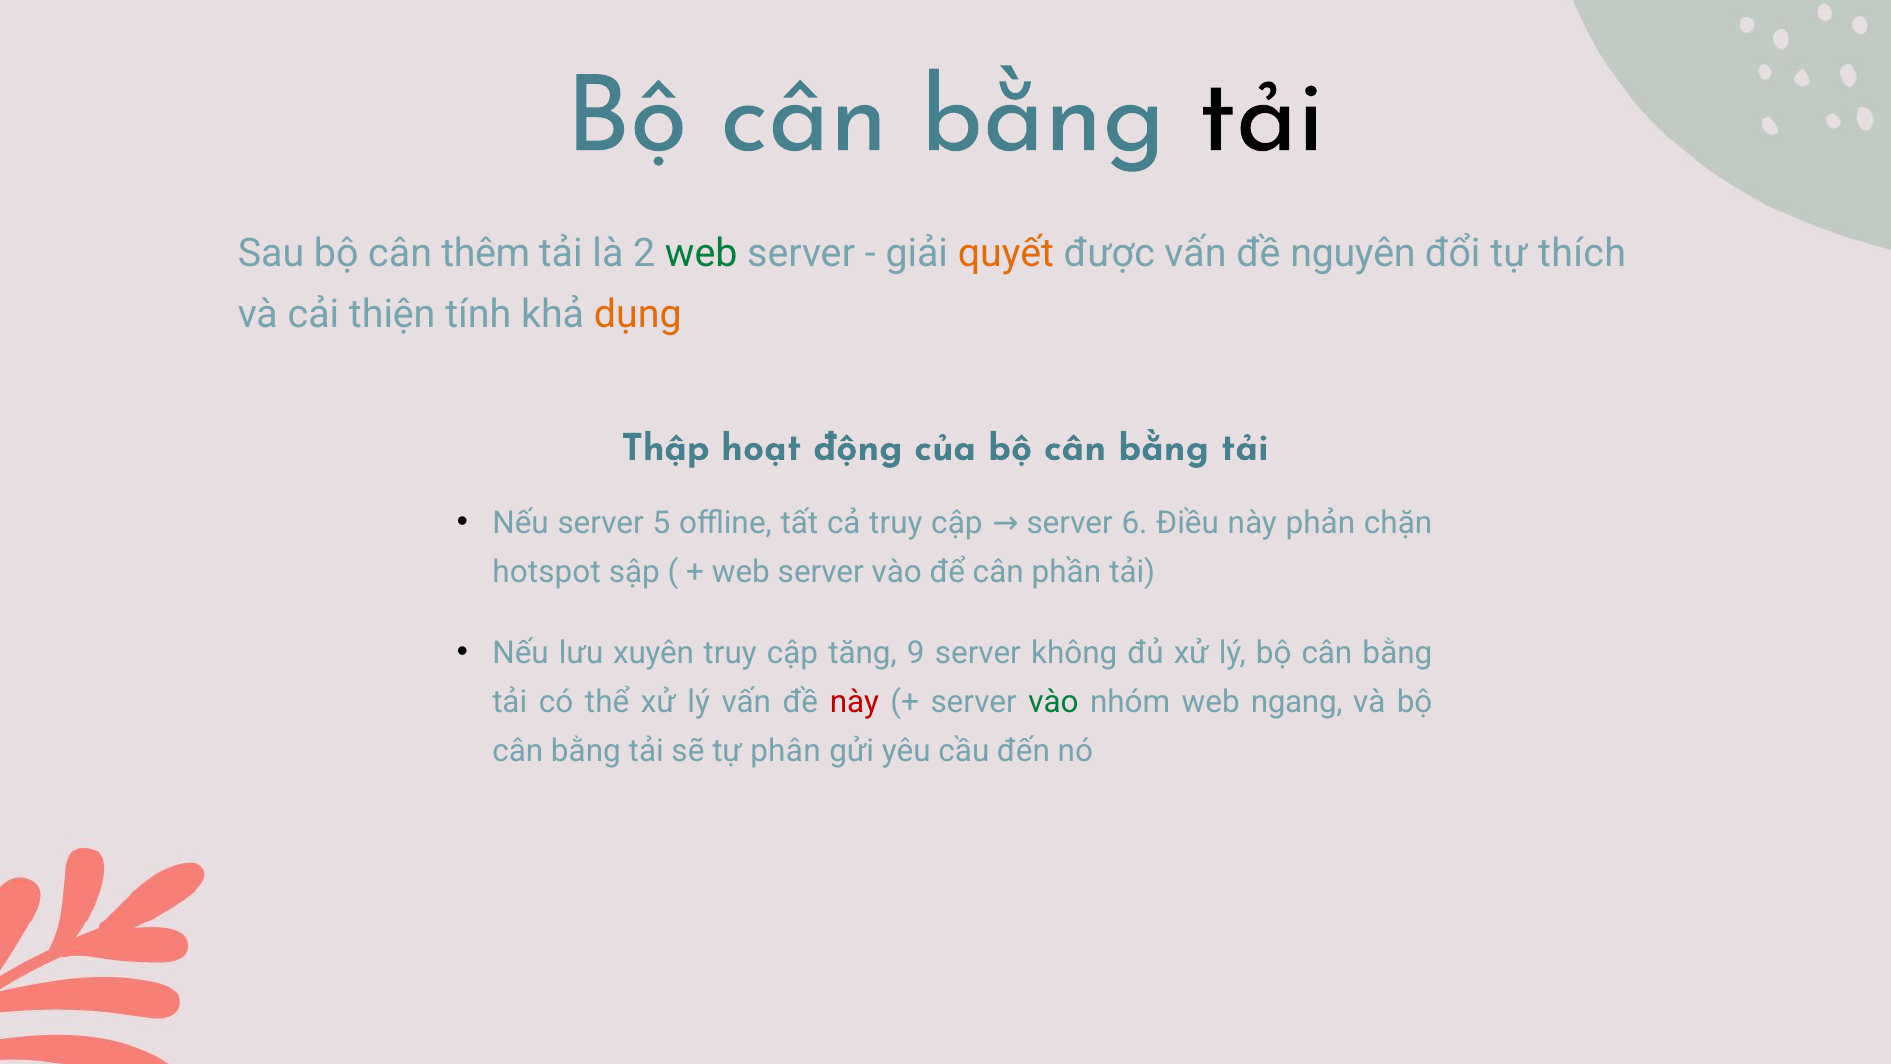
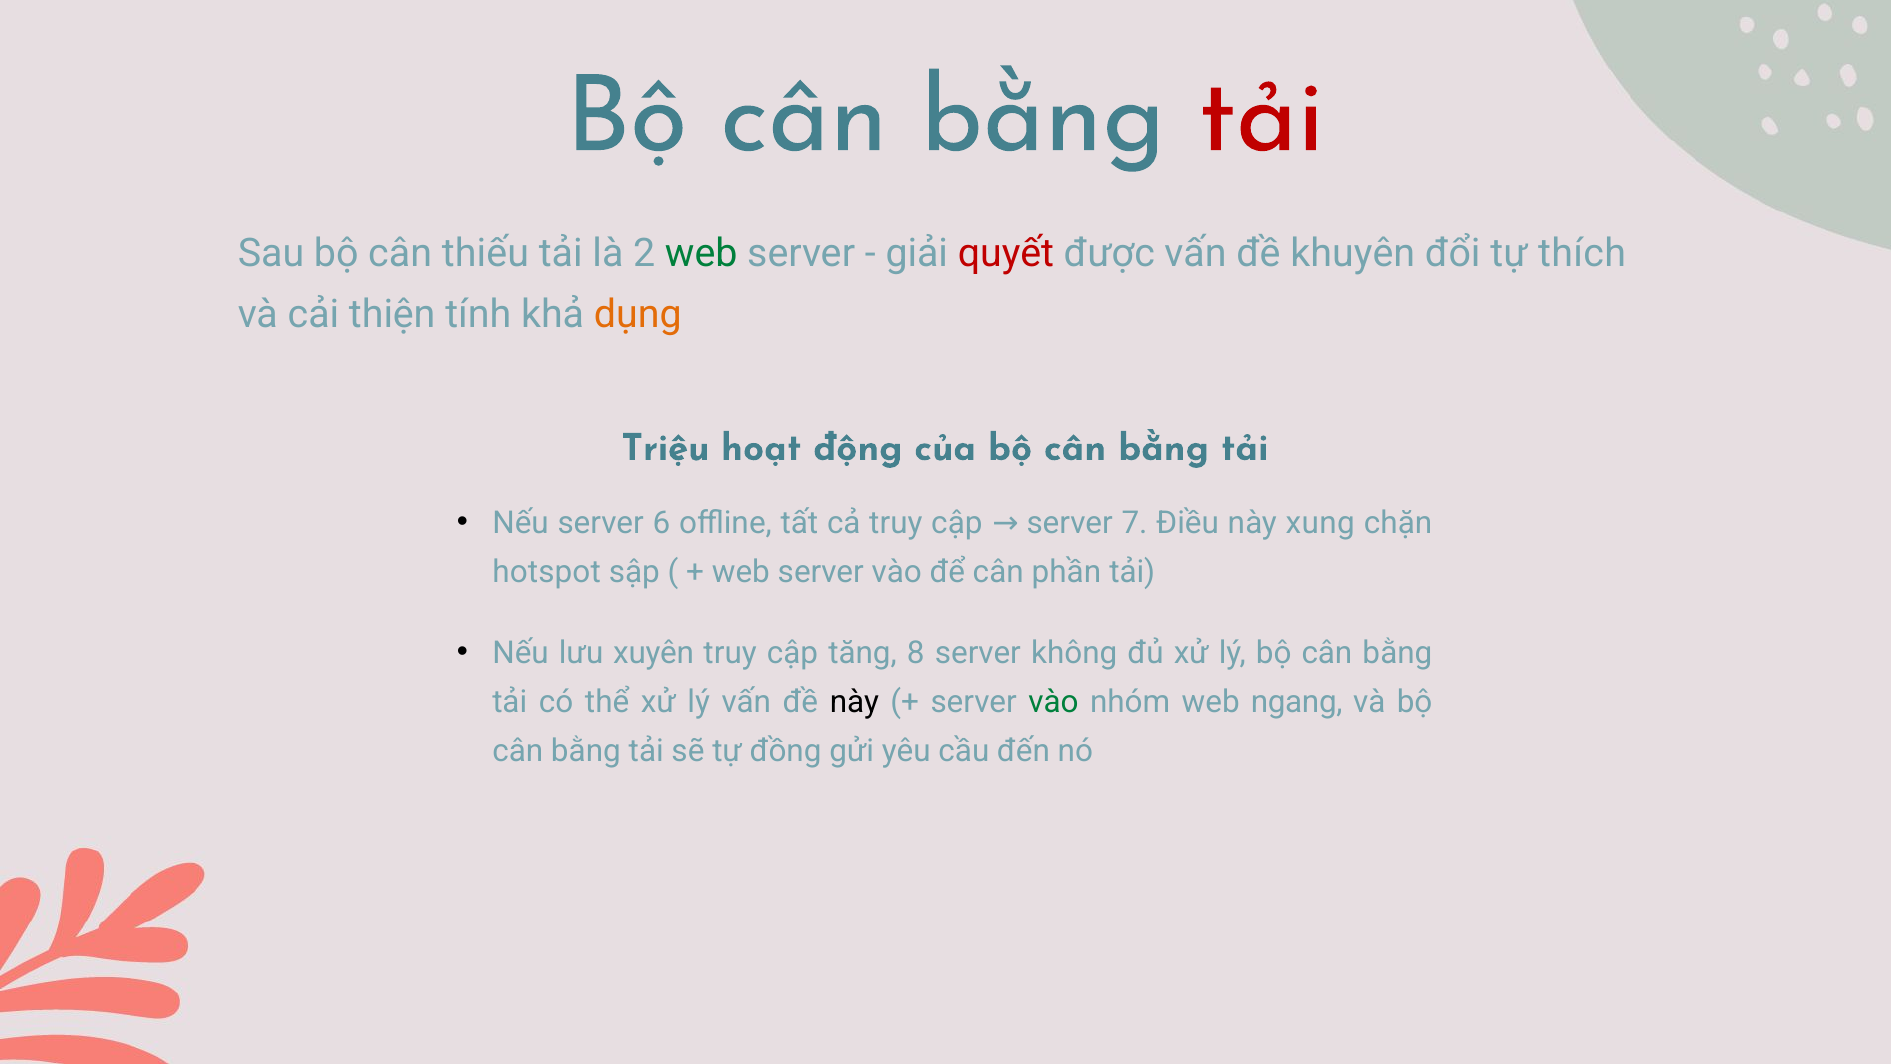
tải at (1261, 115) colour: black -> red
thêm: thêm -> thiếu
quyết colour: orange -> red
nguyên: nguyên -> khuyên
Thập: Thập -> Triệu
5: 5 -> 6
6: 6 -> 7
phản: phản -> xung
9: 9 -> 8
này at (854, 702) colour: red -> black
phân: phân -> đồng
